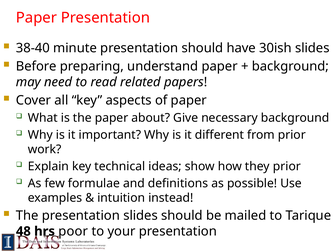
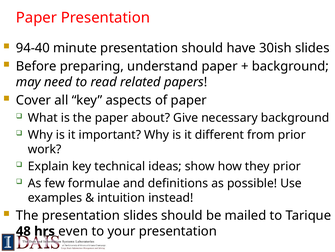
38-40: 38-40 -> 94-40
poor: poor -> even
